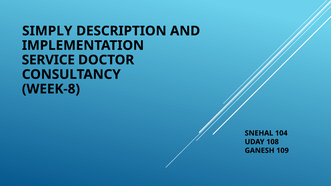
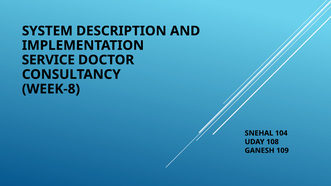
SIMPLY: SIMPLY -> SYSTEM
